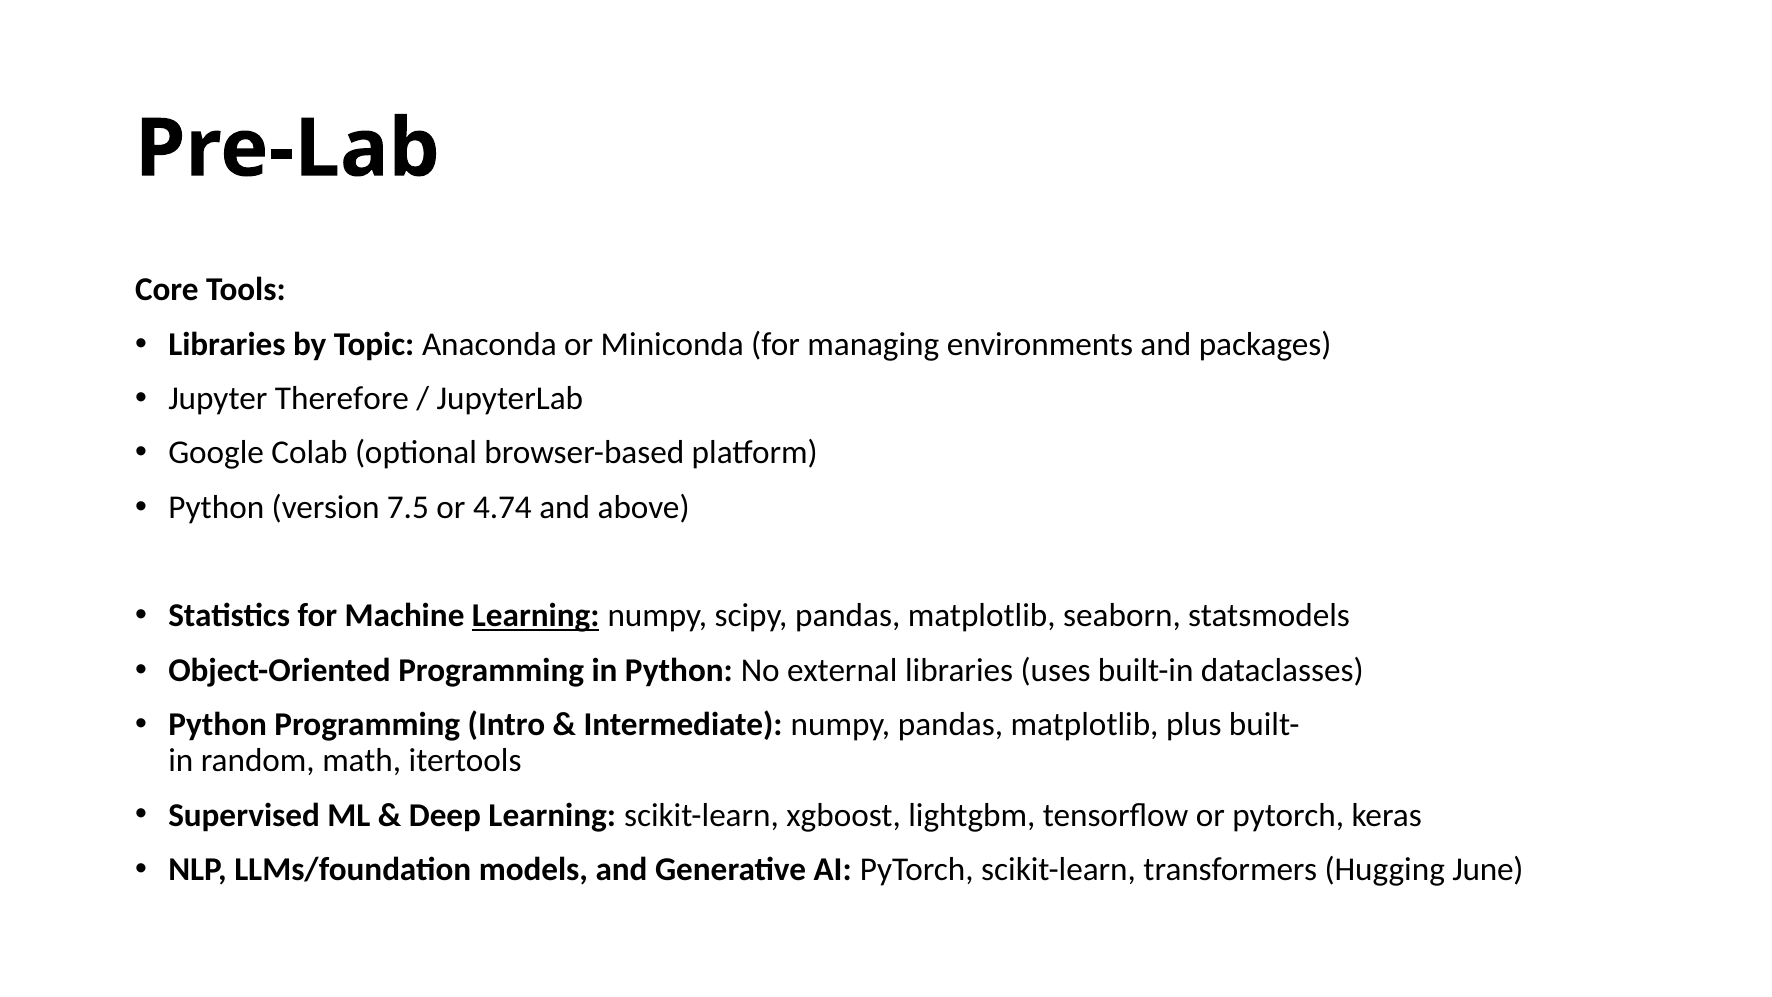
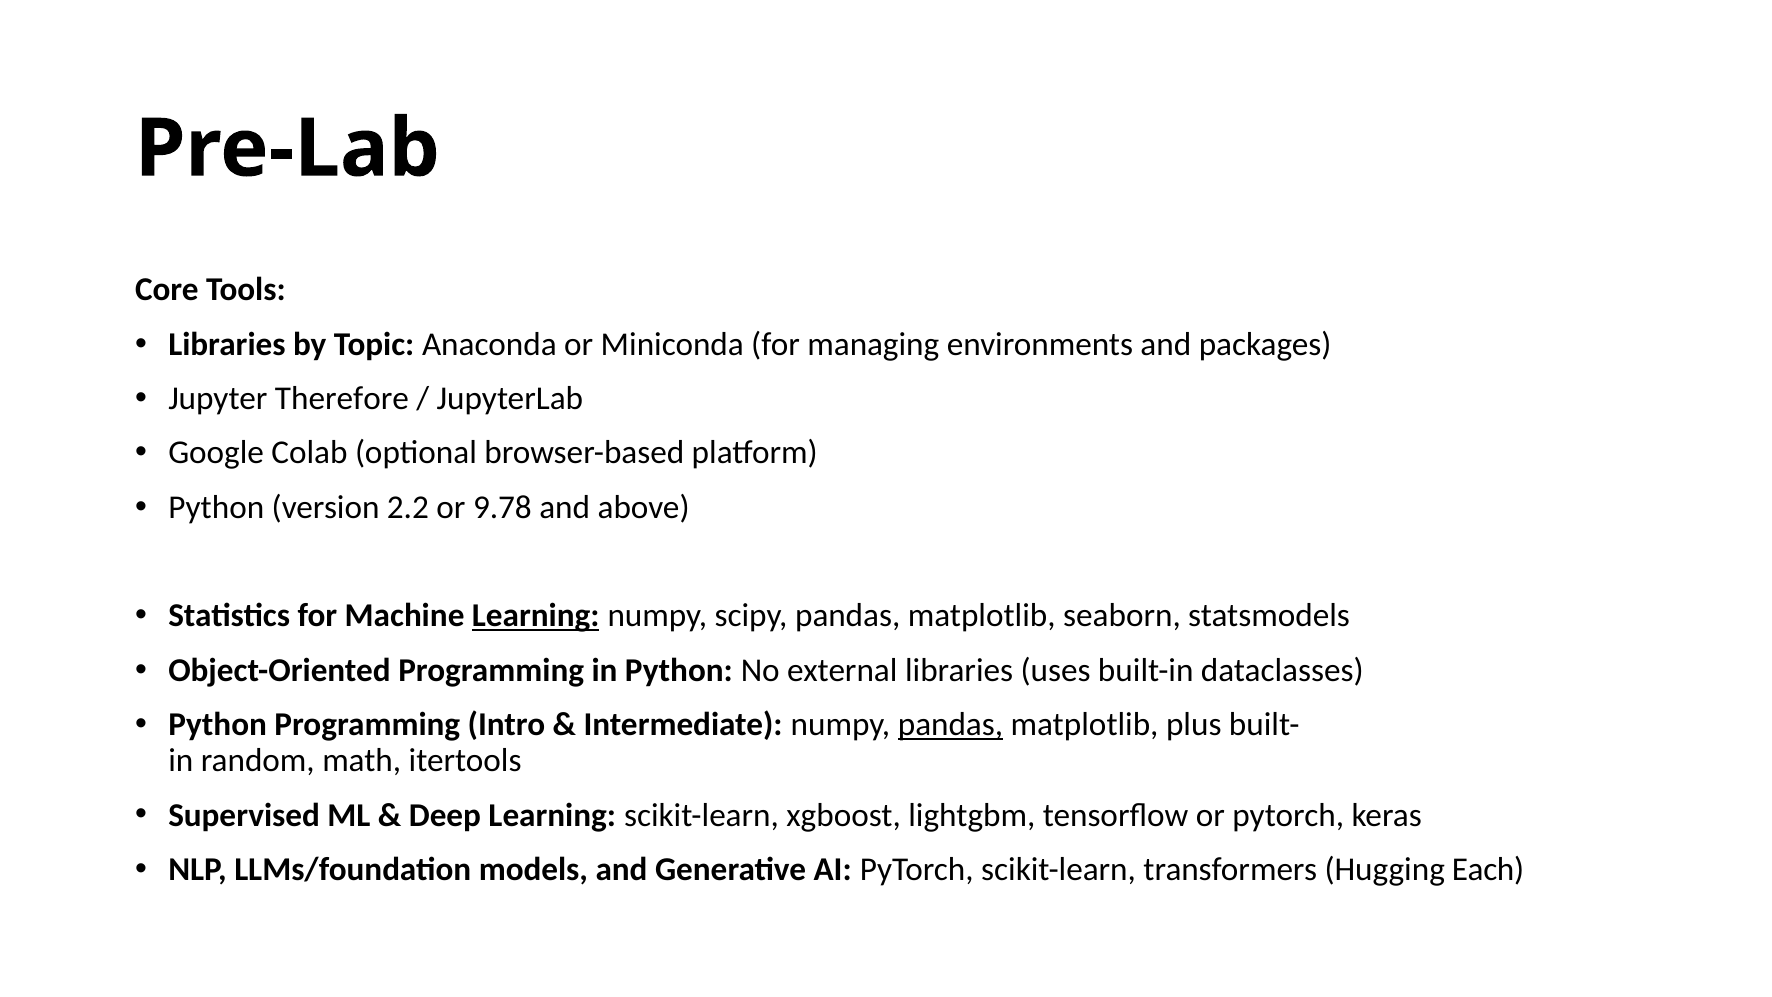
7.5: 7.5 -> 2.2
4.74: 4.74 -> 9.78
pandas at (950, 725) underline: none -> present
June: June -> Each
